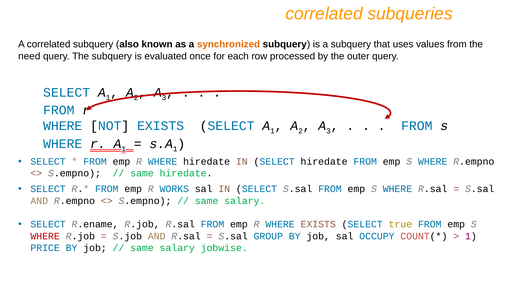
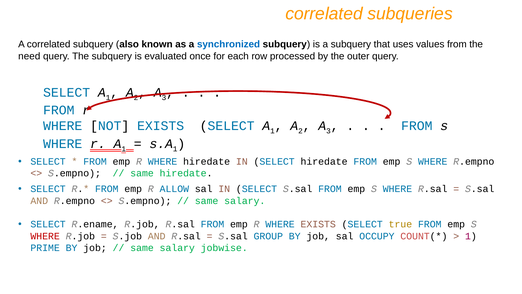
synchronized colour: orange -> blue
WORKS: WORKS -> ALLOW
PRICE: PRICE -> PRIME
